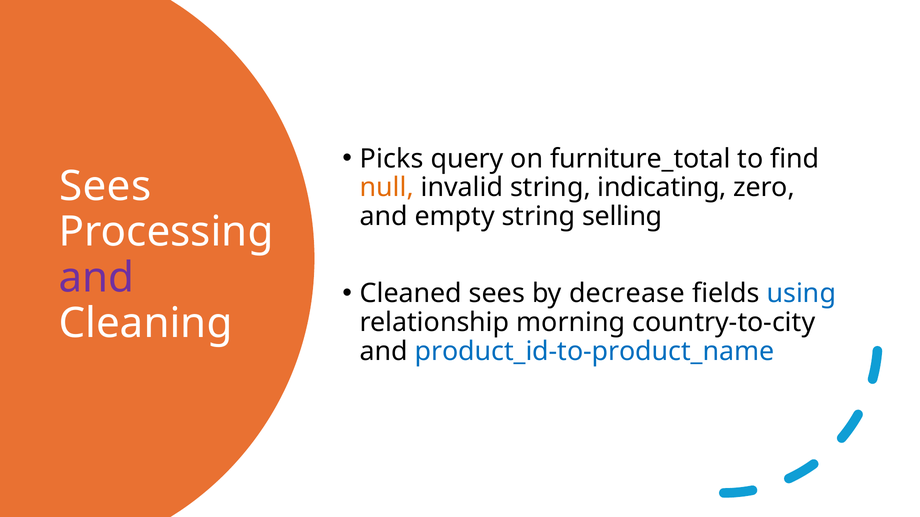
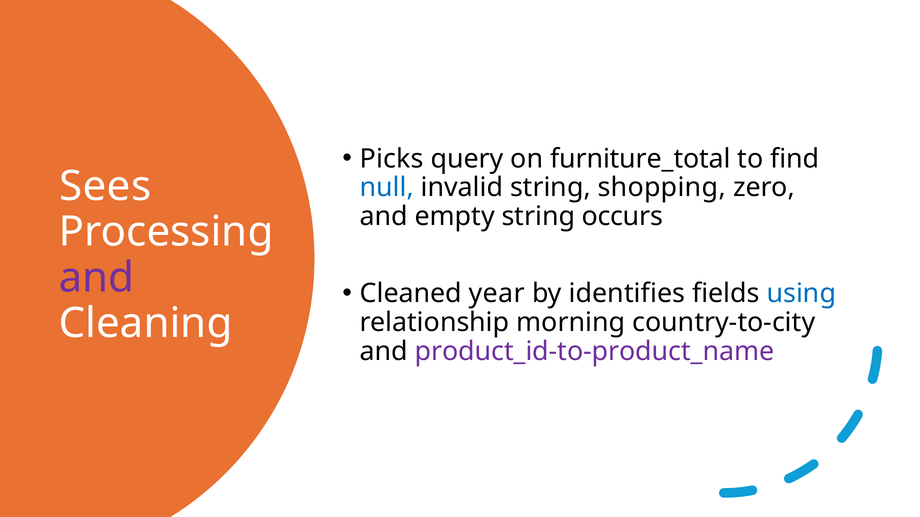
null colour: orange -> blue
indicating: indicating -> shopping
selling: selling -> occurs
Cleaned sees: sees -> year
decrease: decrease -> identifies
product_id-to-product_name colour: blue -> purple
